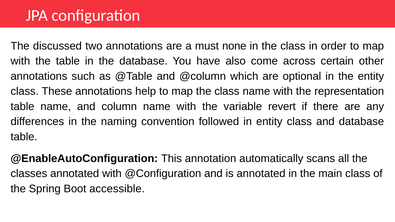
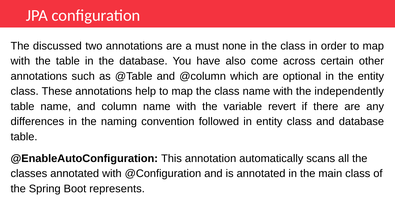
representation: representation -> independently
accessible: accessible -> represents
